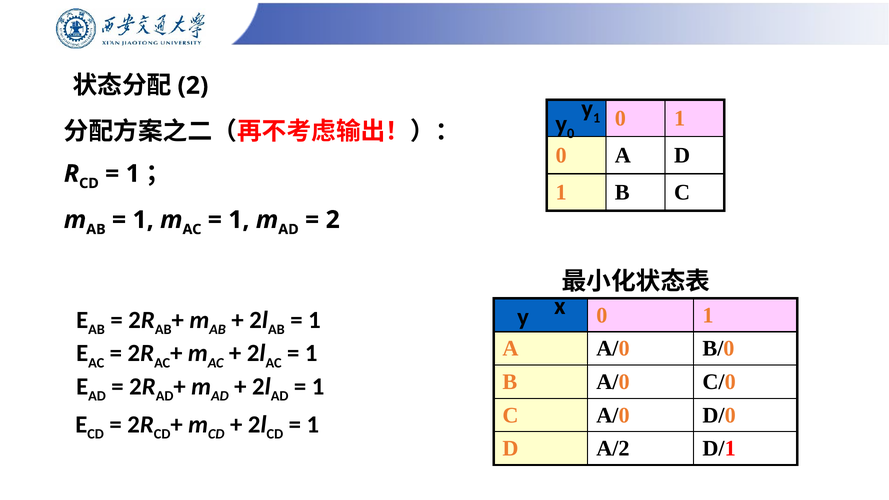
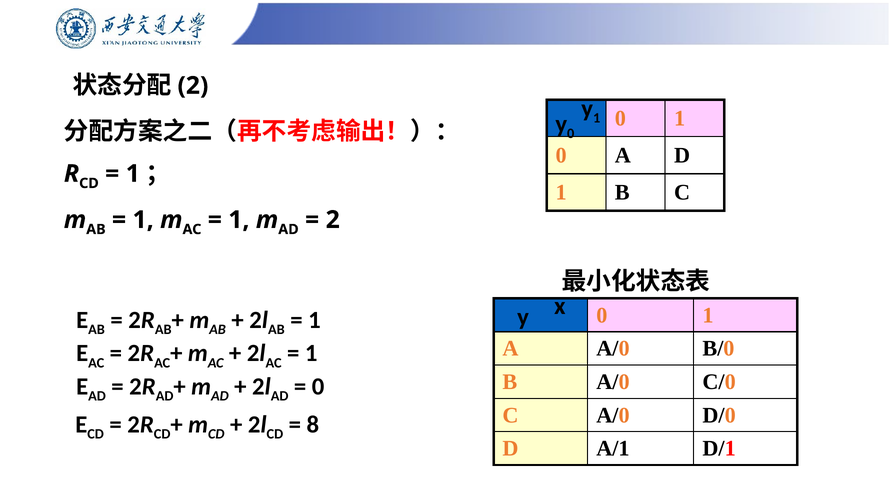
1 at (318, 387): 1 -> 0
1 at (313, 425): 1 -> 8
A/2: A/2 -> A/1
